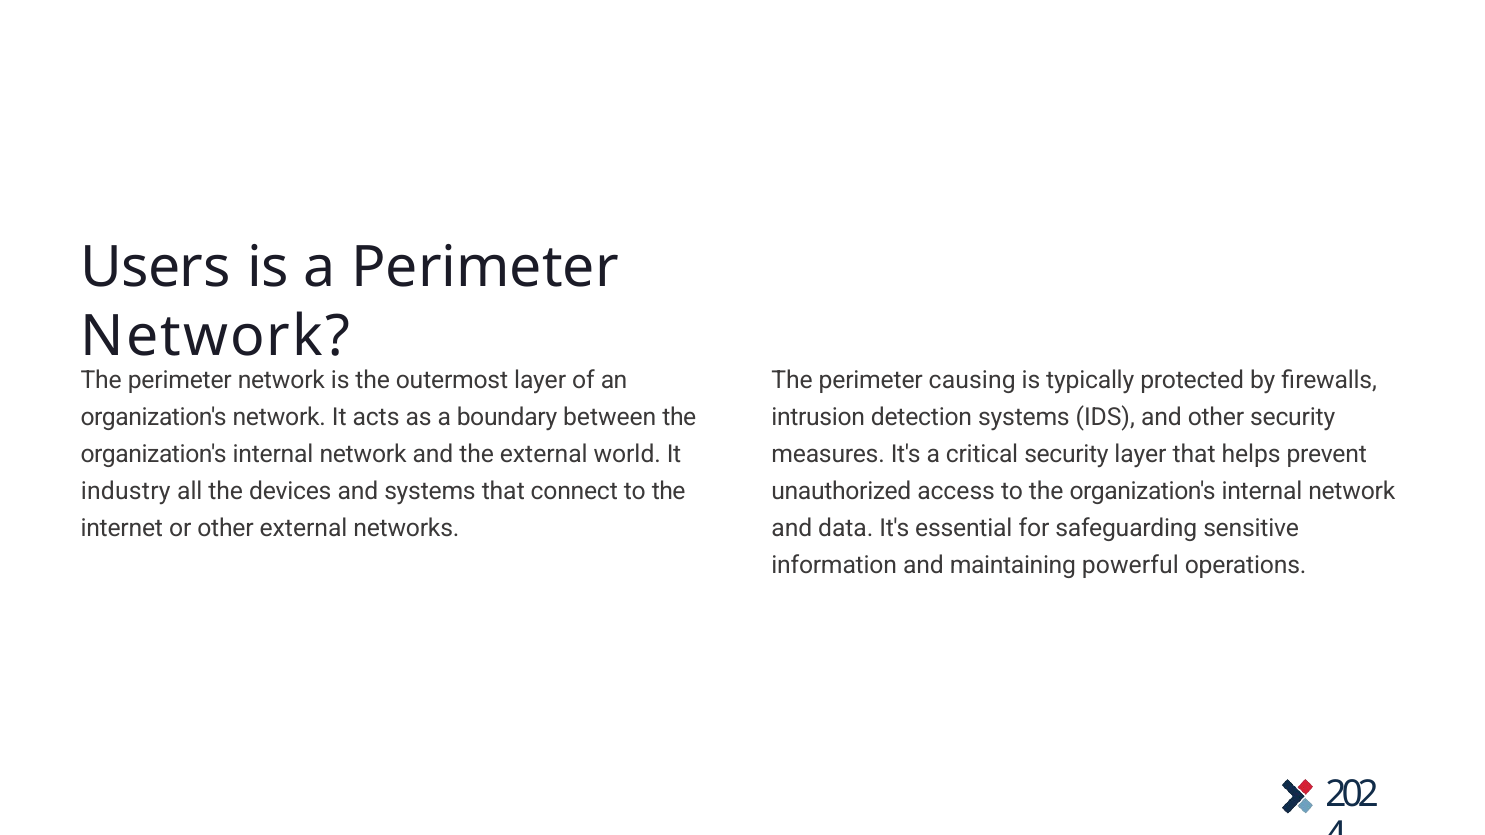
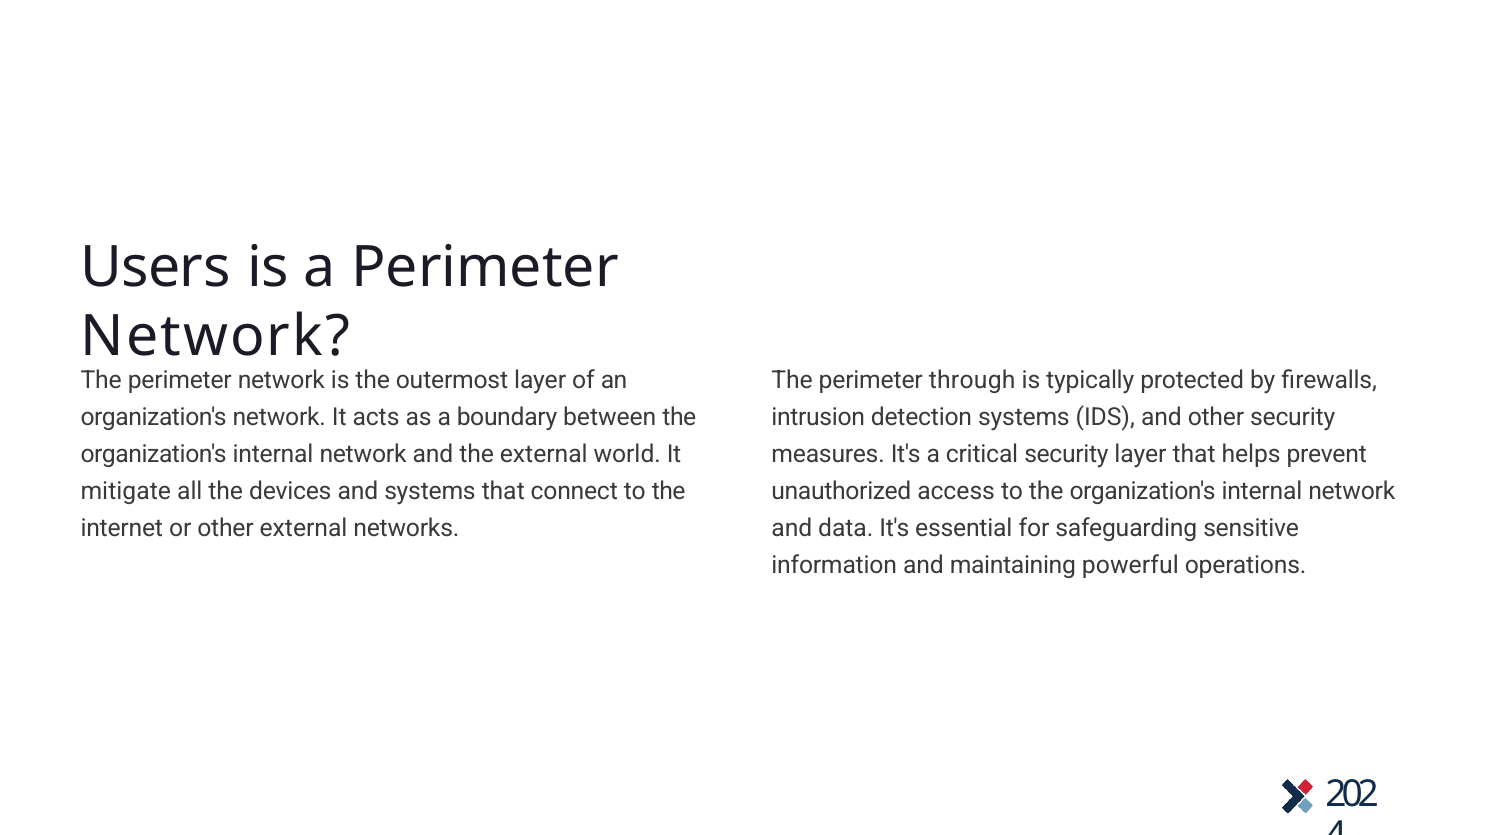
causing: causing -> through
industry: industry -> mitigate
